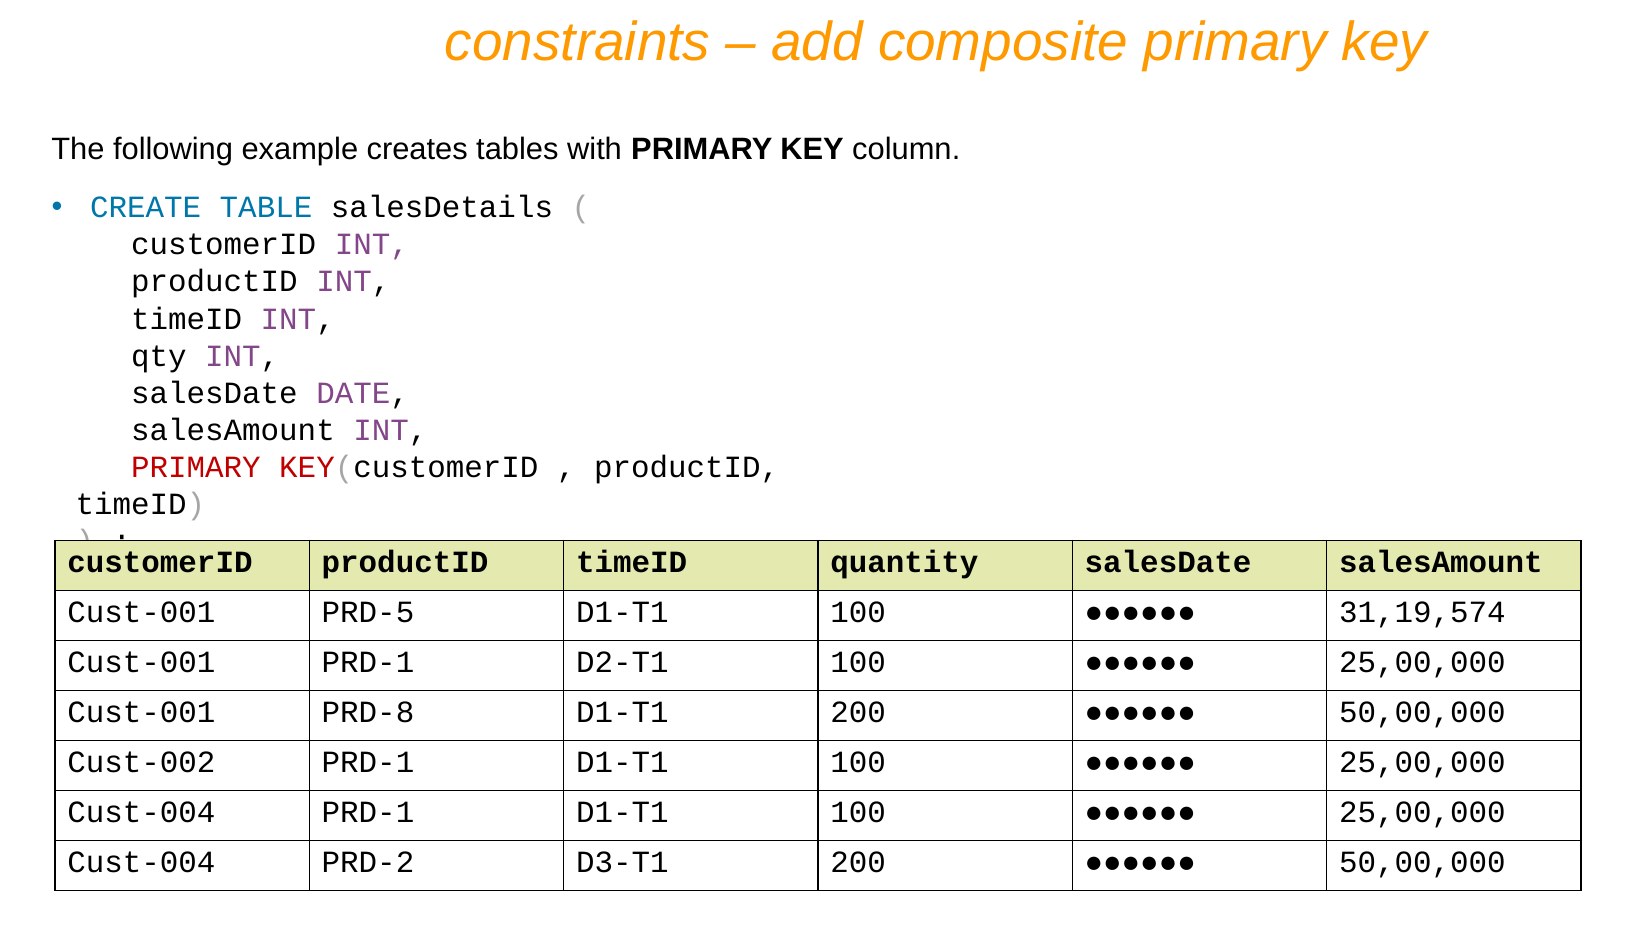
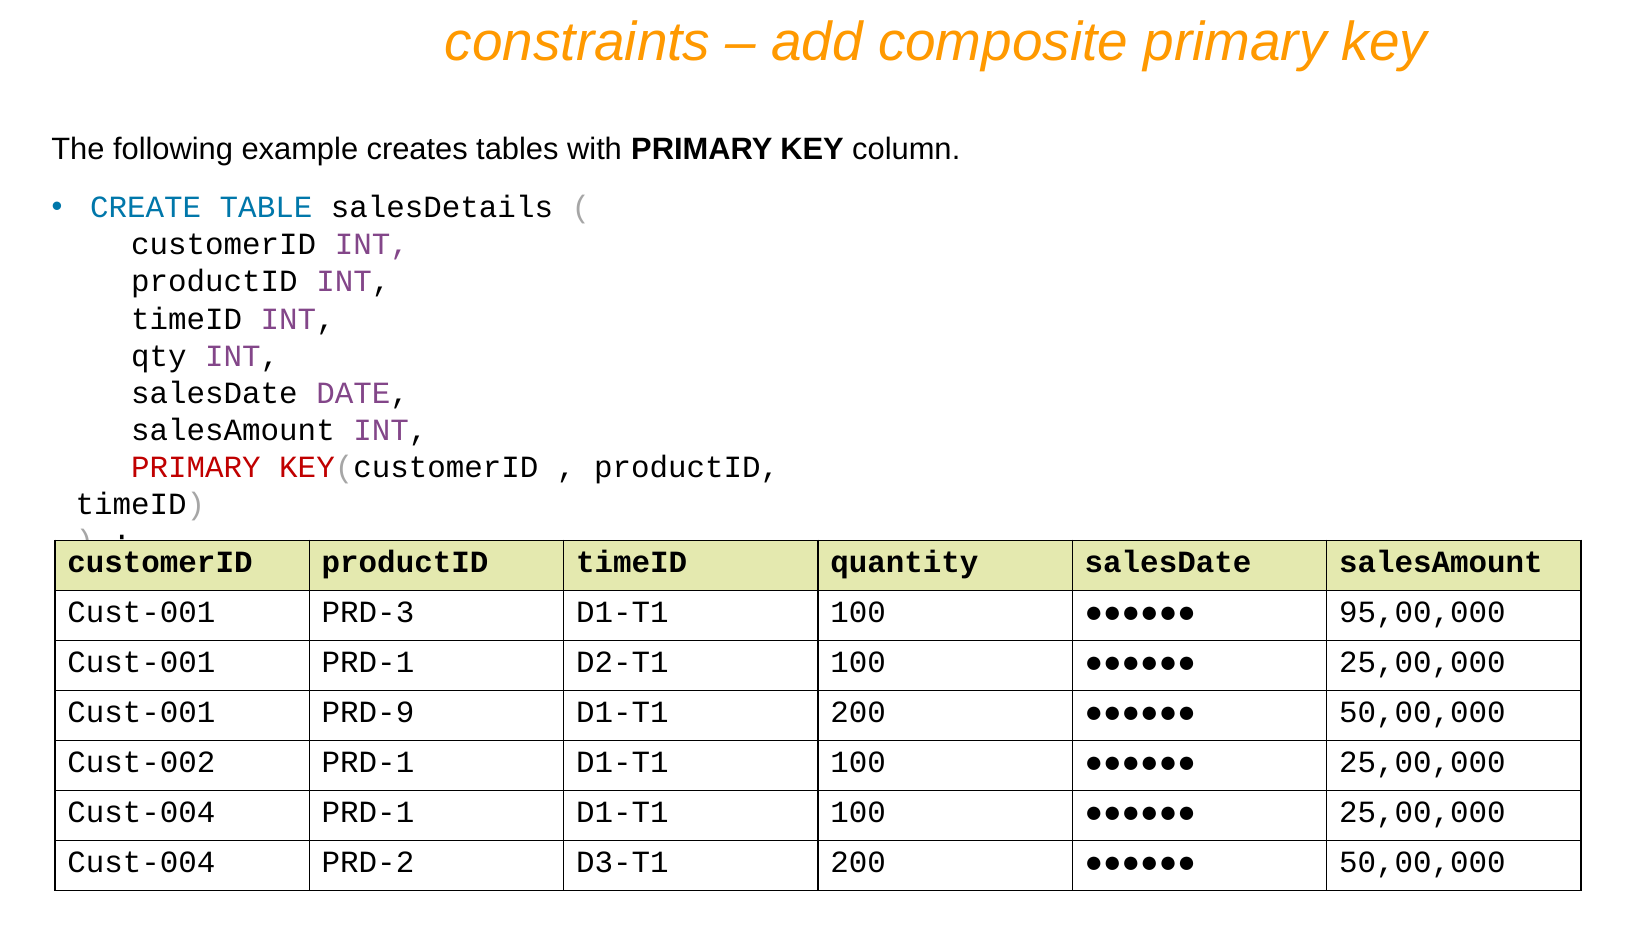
PRD-5: PRD-5 -> PRD-3
31,19,574: 31,19,574 -> 95,00,000
PRD-8: PRD-8 -> PRD-9
